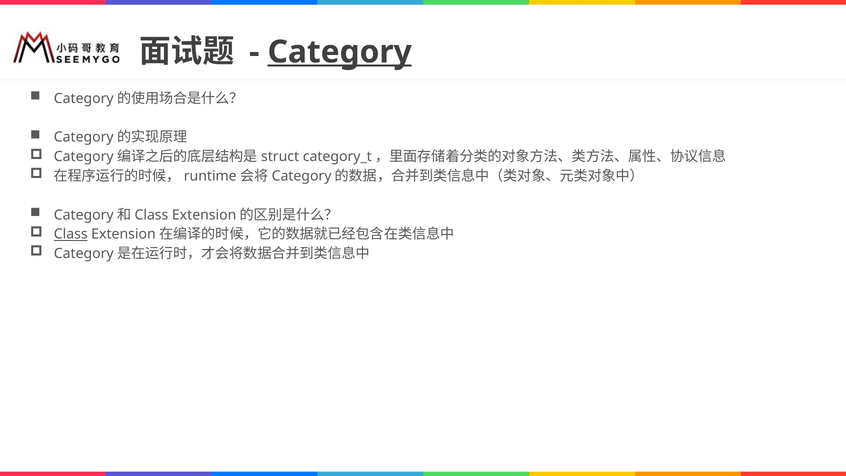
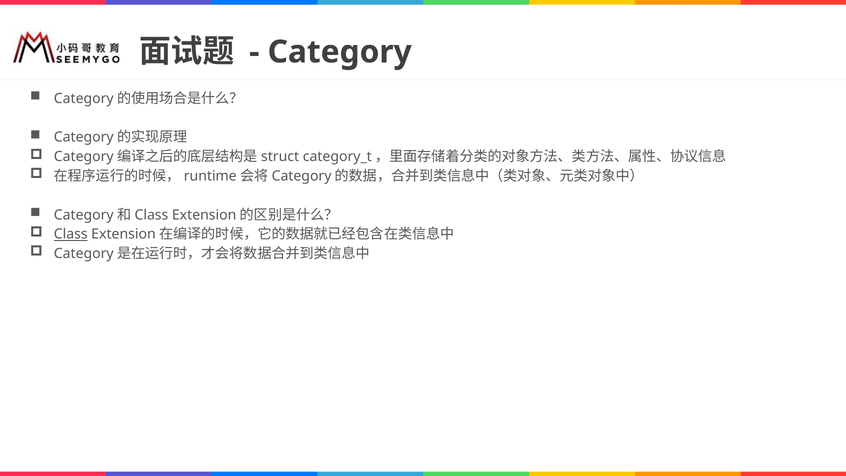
Category underline: present -> none
